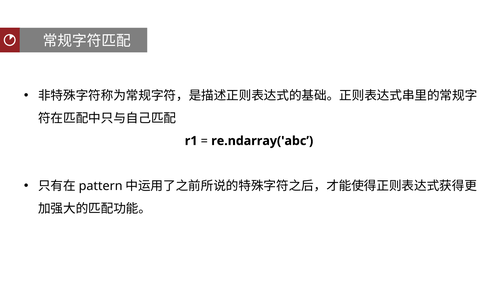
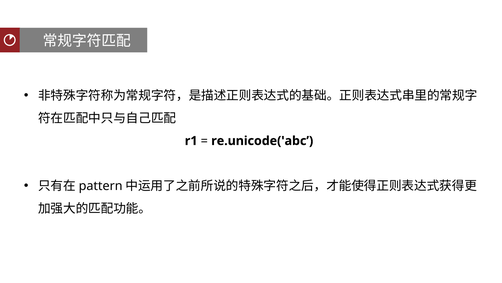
re.ndarray('abc: re.ndarray('abc -> re.unicode('abc
